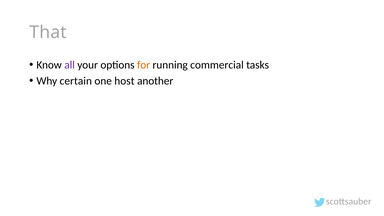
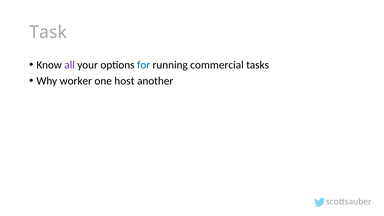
That: That -> Task
for colour: orange -> blue
certain: certain -> worker
